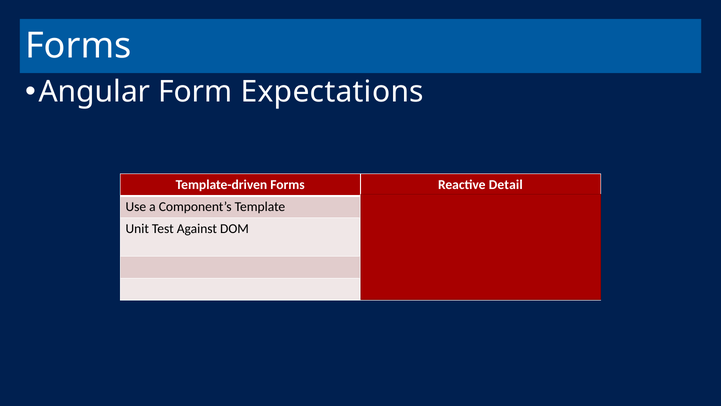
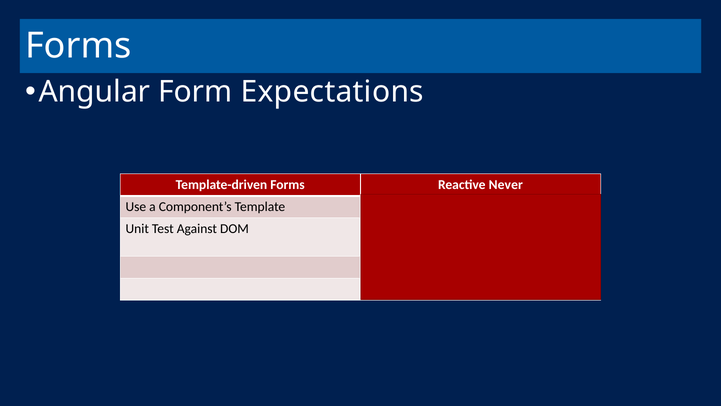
Detail: Detail -> Never
